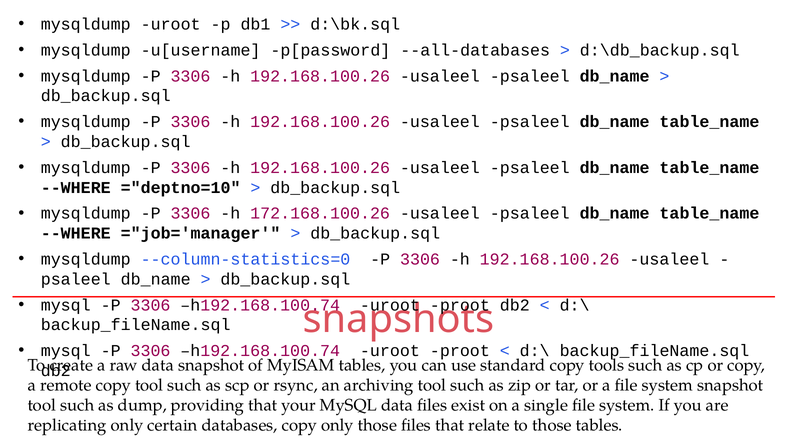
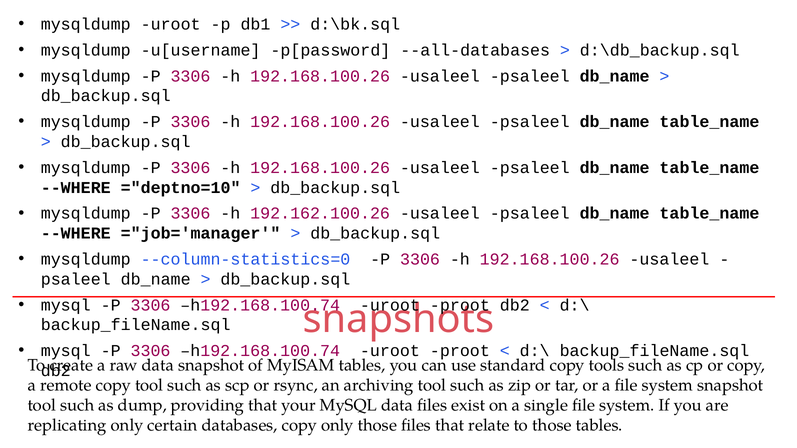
172.168.100.26: 172.168.100.26 -> 192.162.100.26
